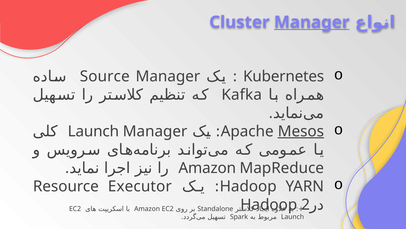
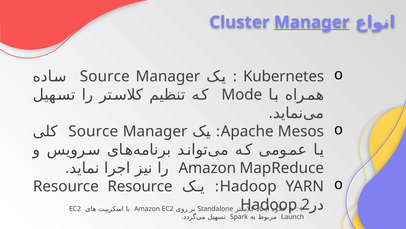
Kafka: Kafka -> Mode
Launch at (93, 131): Launch -> Source
Mesos underline: present -> none
Resource Executor: Executor -> Resource
